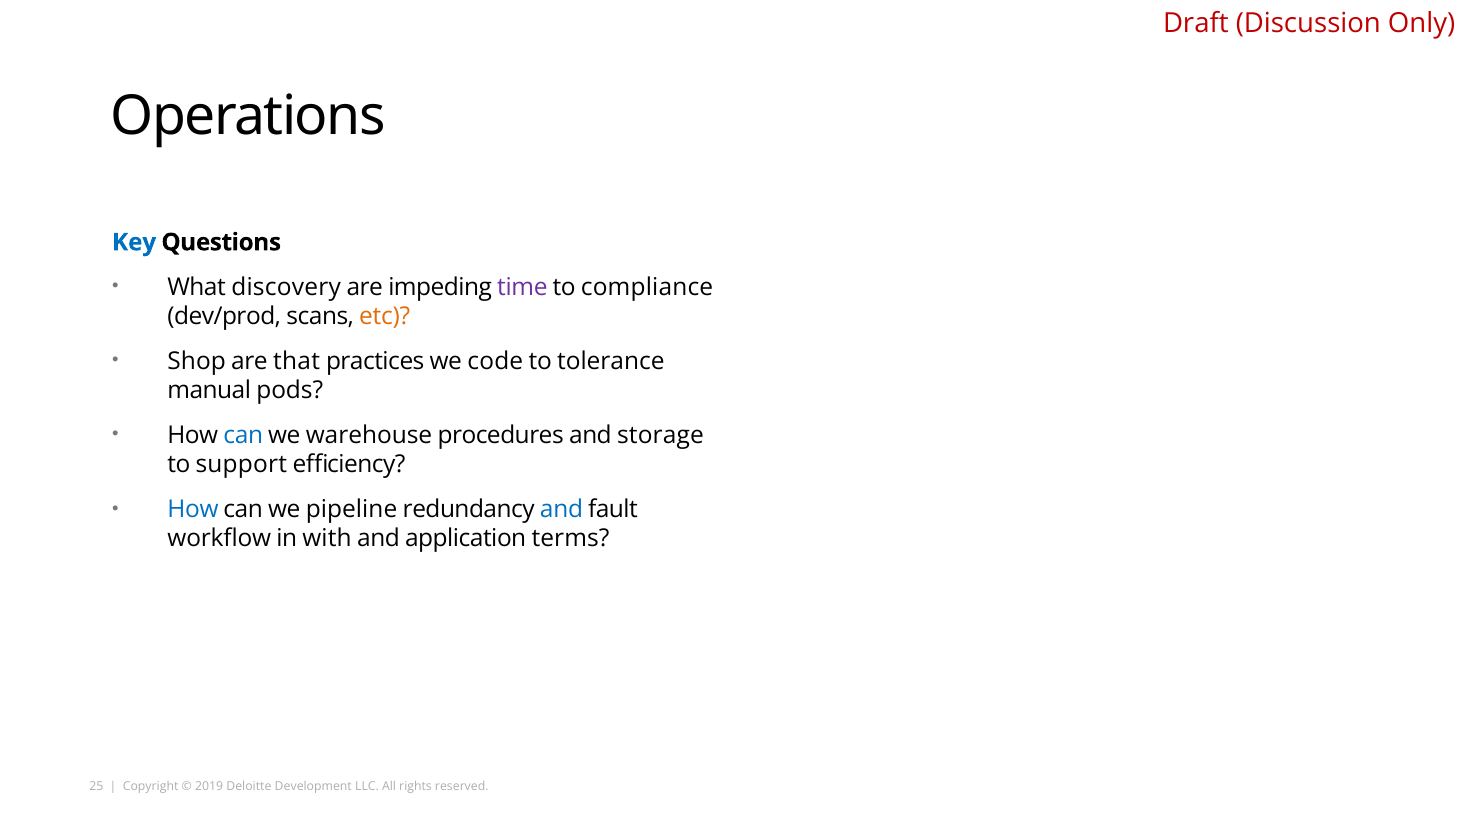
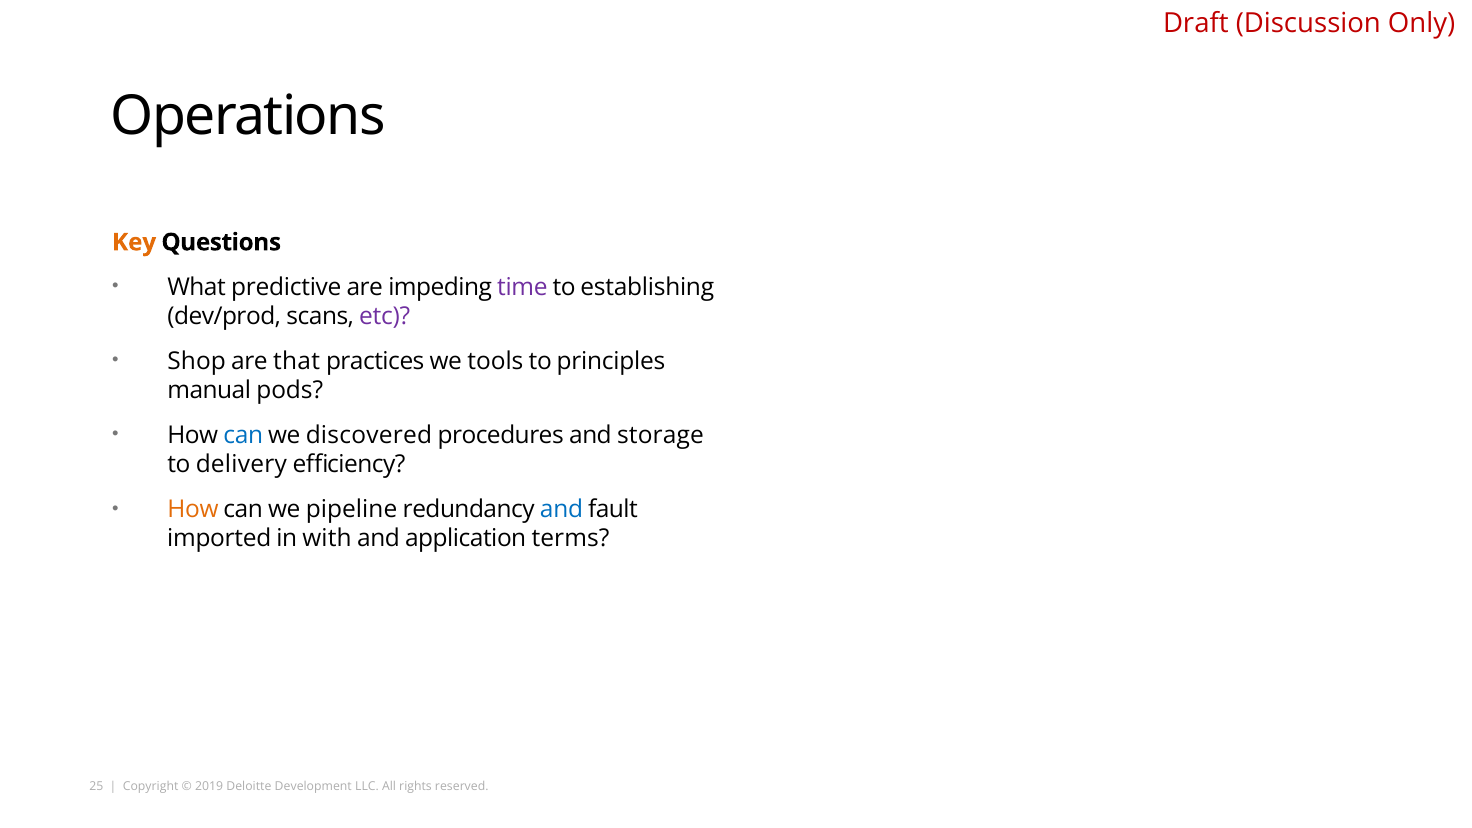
Key colour: blue -> orange
discovery: discovery -> predictive
compliance: compliance -> establishing
etc colour: orange -> purple
code: code -> tools
tolerance: tolerance -> principles
warehouse: warehouse -> discovered
support: support -> delivery
How at (193, 509) colour: blue -> orange
workflow: workflow -> imported
